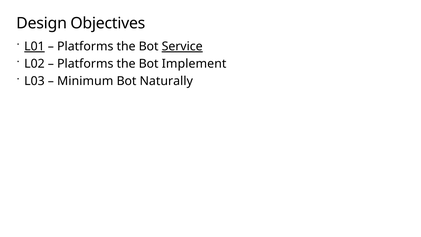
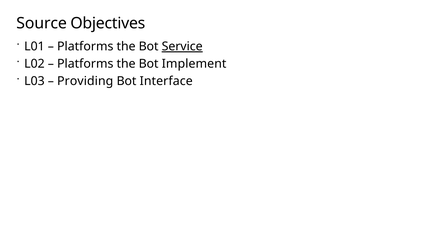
Design: Design -> Source
L01 underline: present -> none
Minimum: Minimum -> Providing
Naturally: Naturally -> Interface
